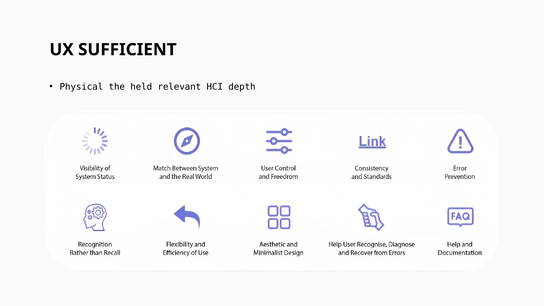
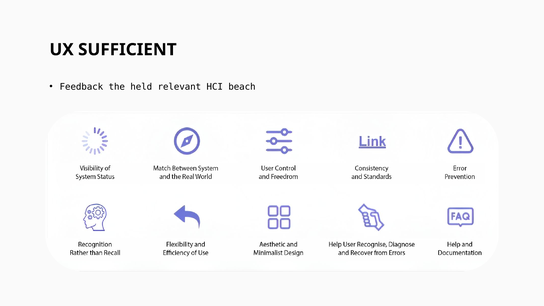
Physical: Physical -> Feedback
depth: depth -> beach
